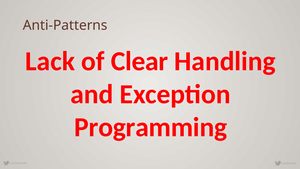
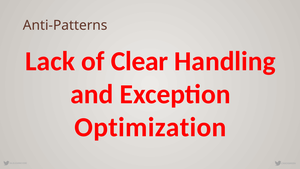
Programming: Programming -> Optimization
